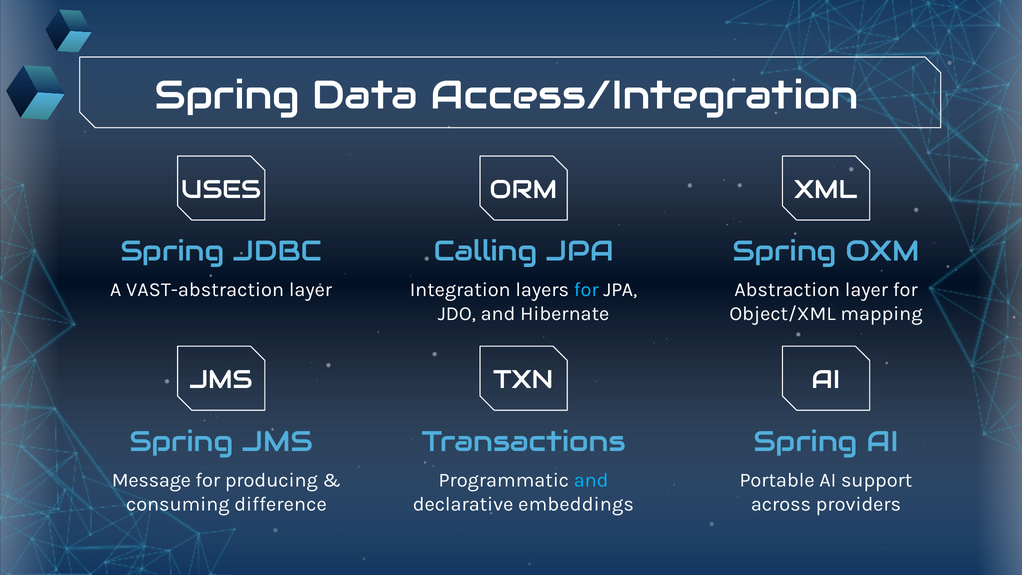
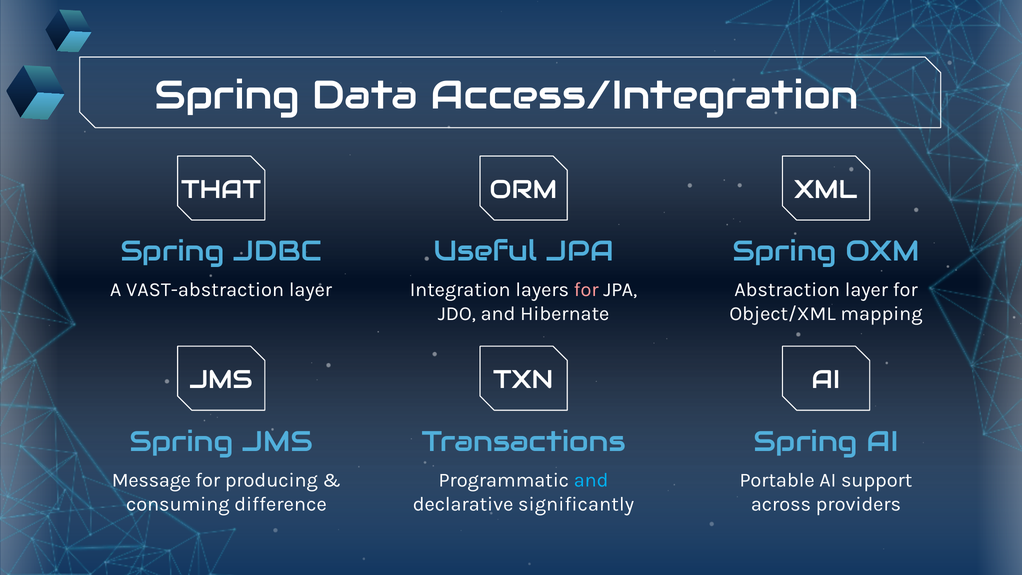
USES: USES -> THAT
Calling: Calling -> Useful
for at (586, 290) colour: light blue -> pink
embeddings: embeddings -> significantly
